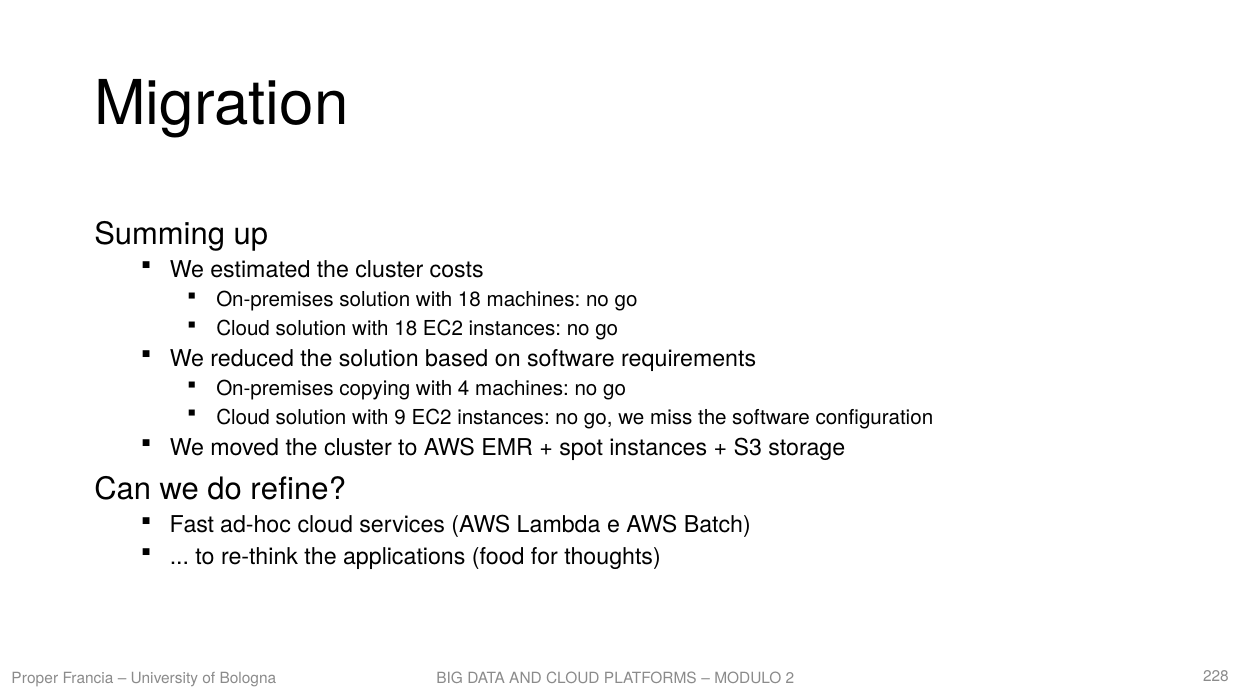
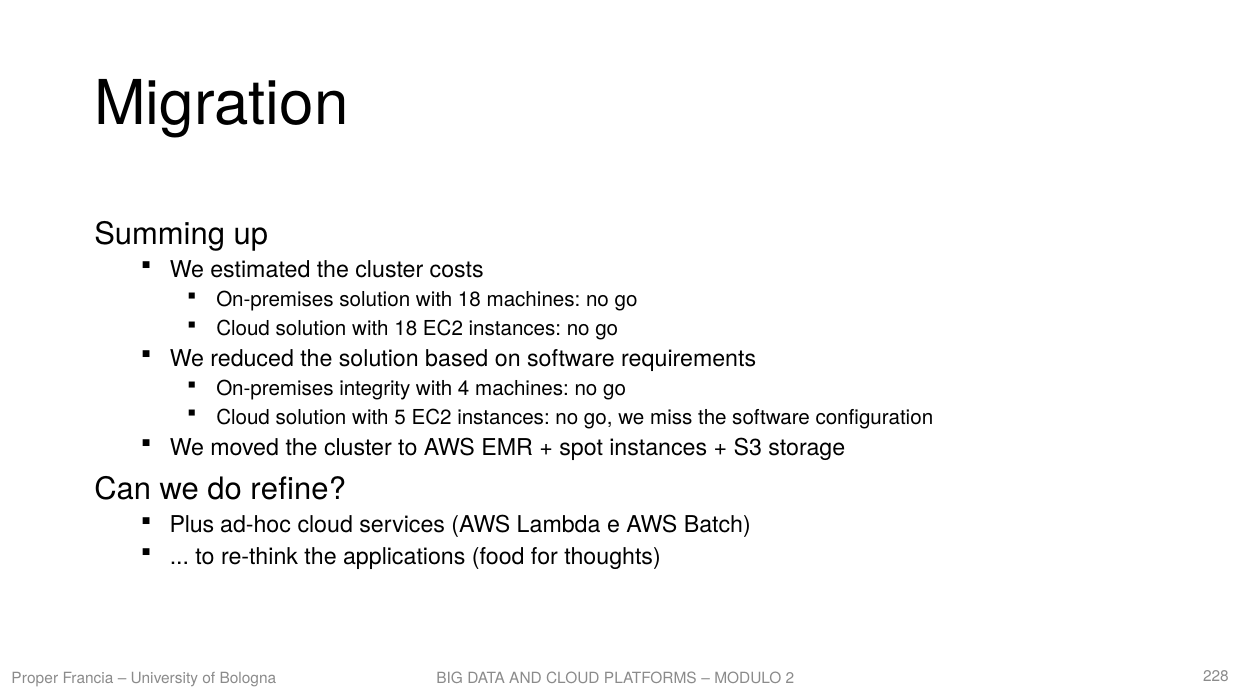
copying: copying -> integrity
9: 9 -> 5
Fast: Fast -> Plus
